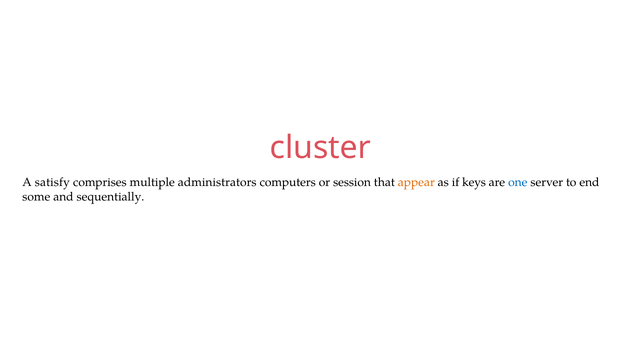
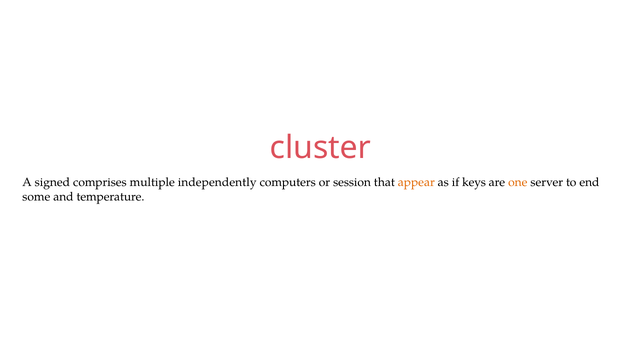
satisfy: satisfy -> signed
administrators: administrators -> independently
one colour: blue -> orange
sequentially: sequentially -> temperature
